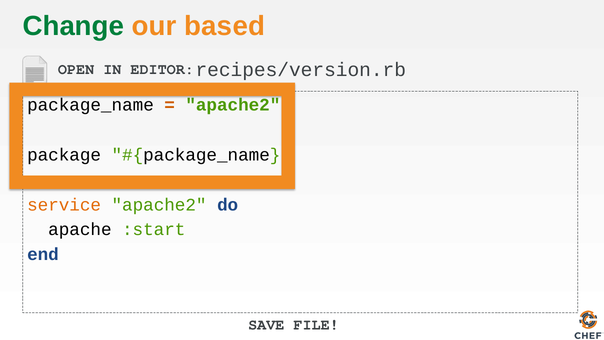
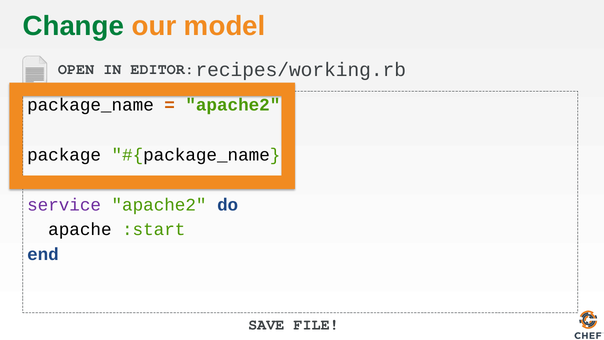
based: based -> model
recipes/version.rb: recipes/version.rb -> recipes/working.rb
service colour: orange -> purple
